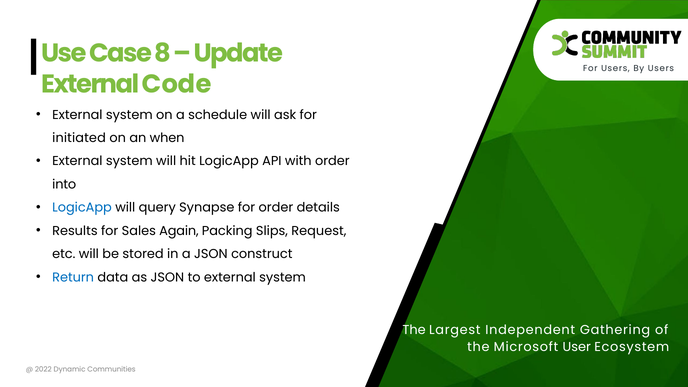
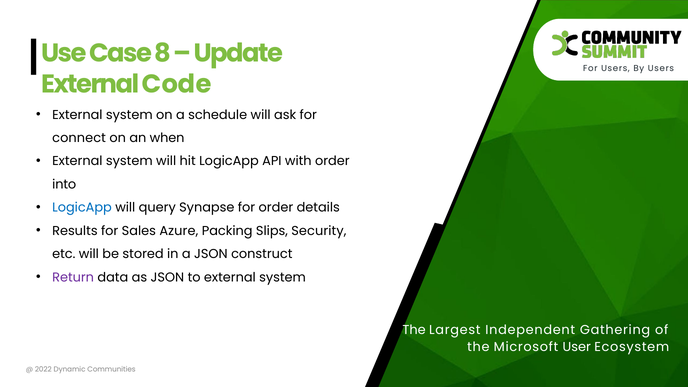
initiated: initiated -> connect
Again: Again -> Azure
Request: Request -> Security
Return colour: blue -> purple
